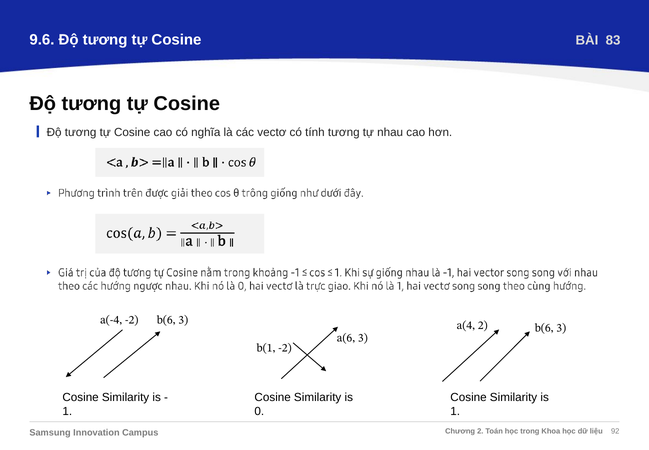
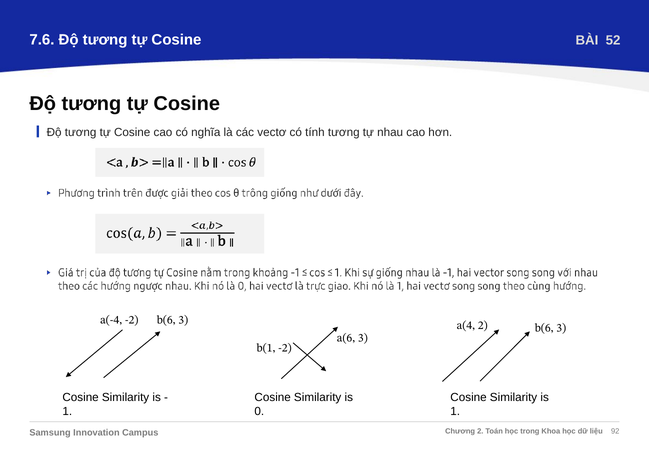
9.6: 9.6 -> 7.6
83: 83 -> 52
